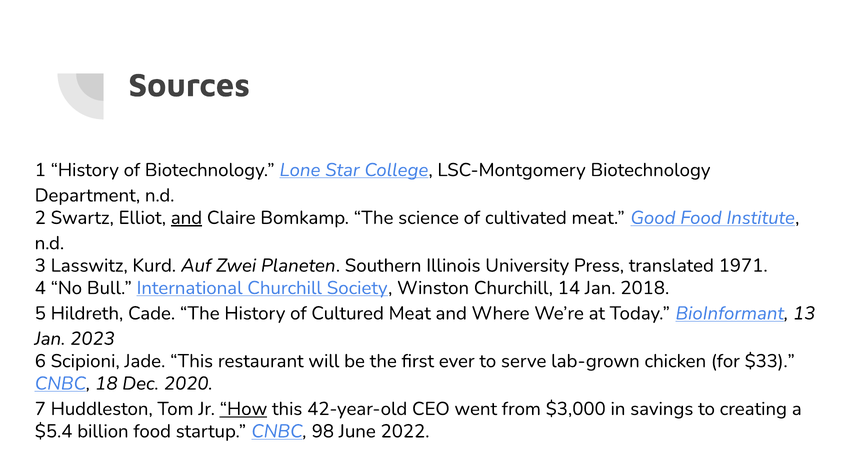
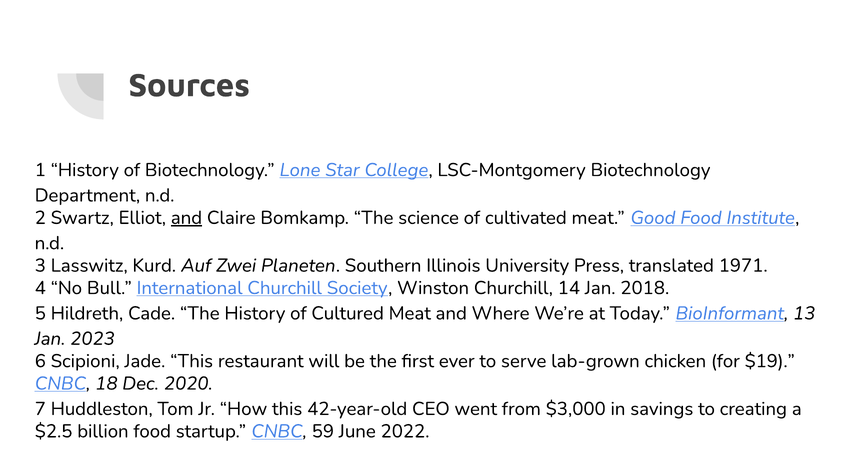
$33: $33 -> $19
How underline: present -> none
$5.4: $5.4 -> $2.5
98: 98 -> 59
